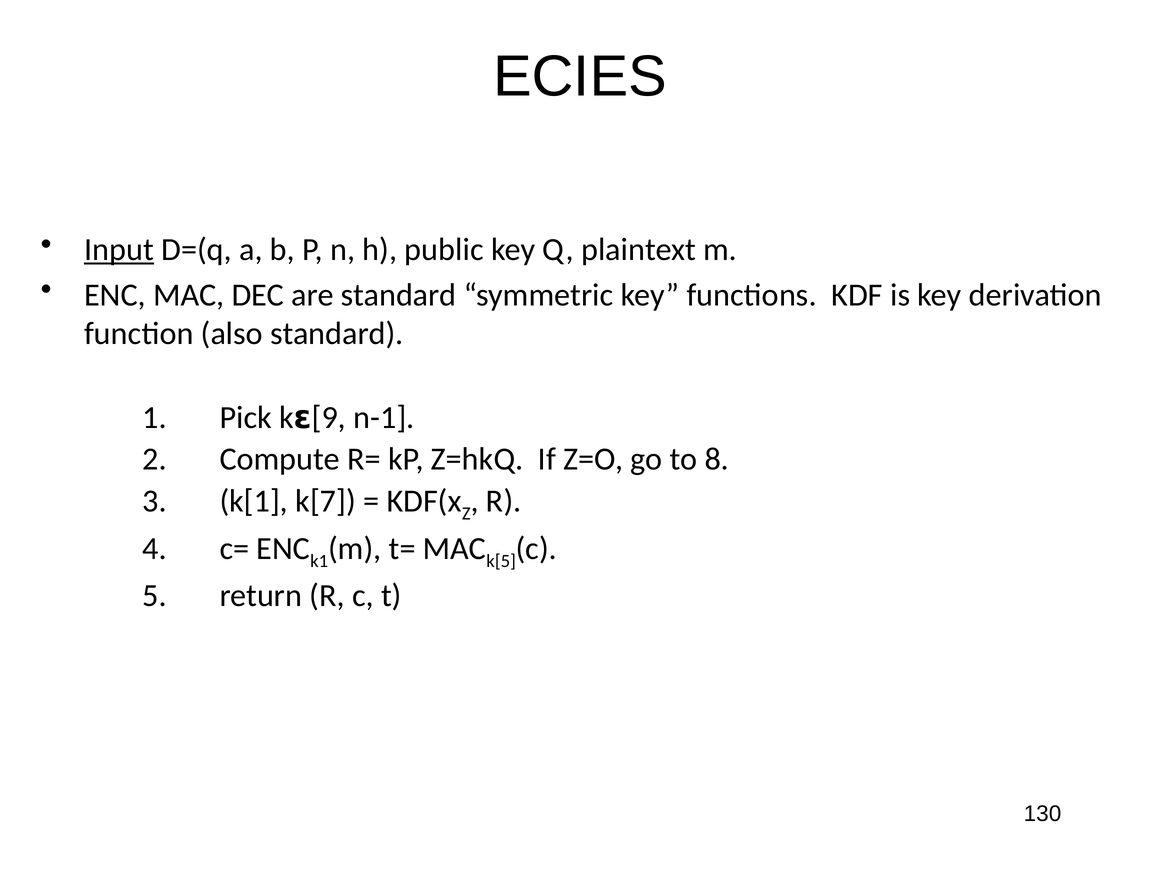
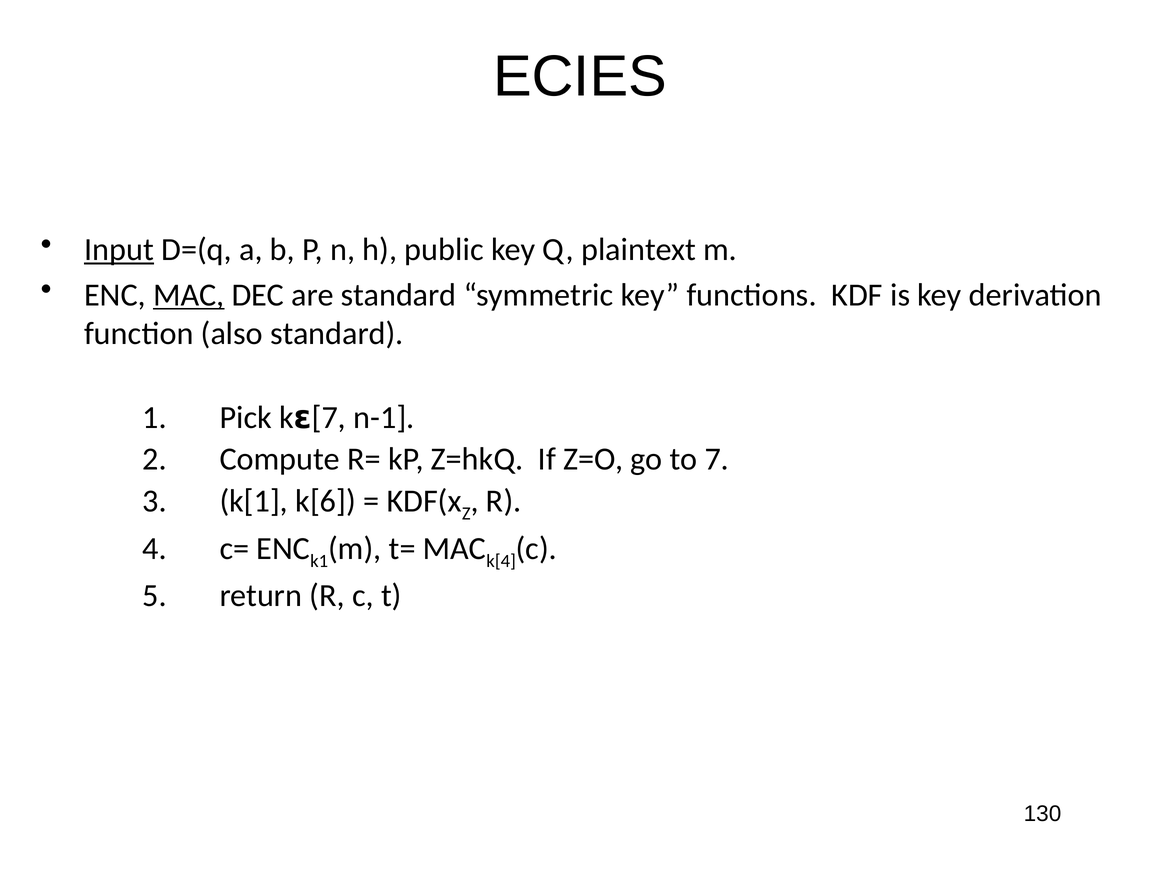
MAC at (189, 295) underline: none -> present
9 at (329, 417): 9 -> 7
to 8: 8 -> 7
k[7: k[7 -> k[6
k[5: k[5 -> k[4
